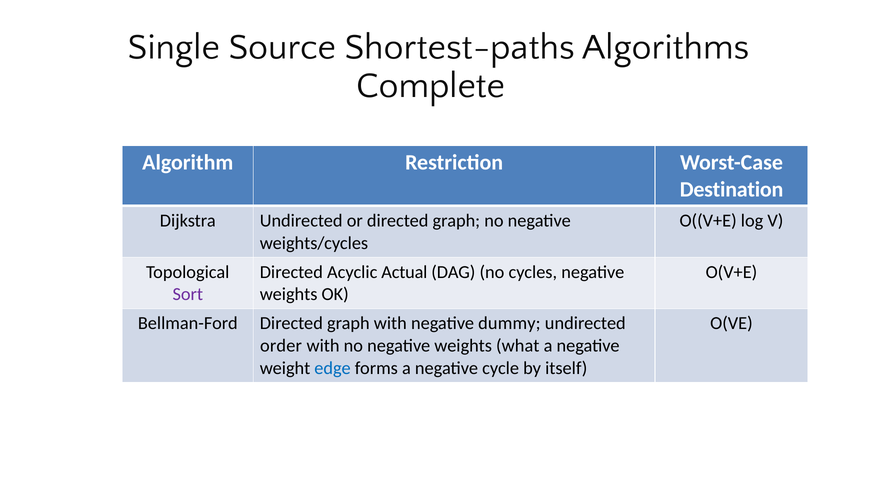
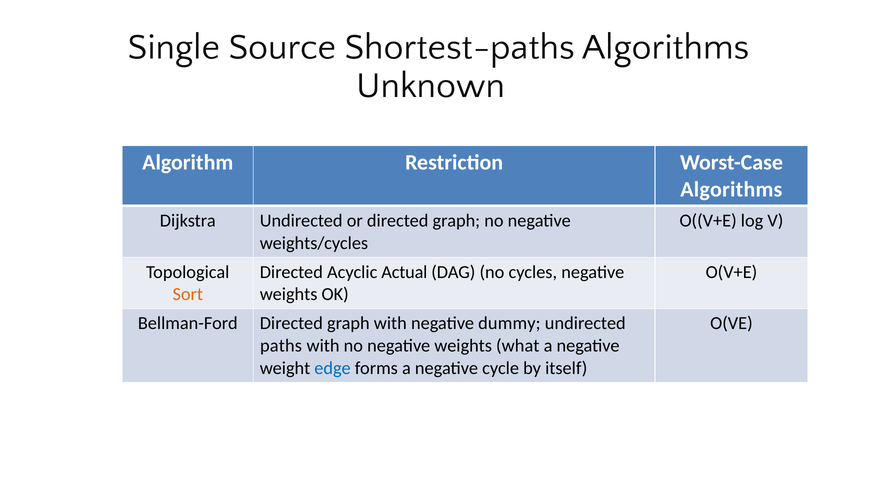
Complete: Complete -> Unknown
Destination at (732, 189): Destination -> Algorithms
Sort colour: purple -> orange
order: order -> paths
